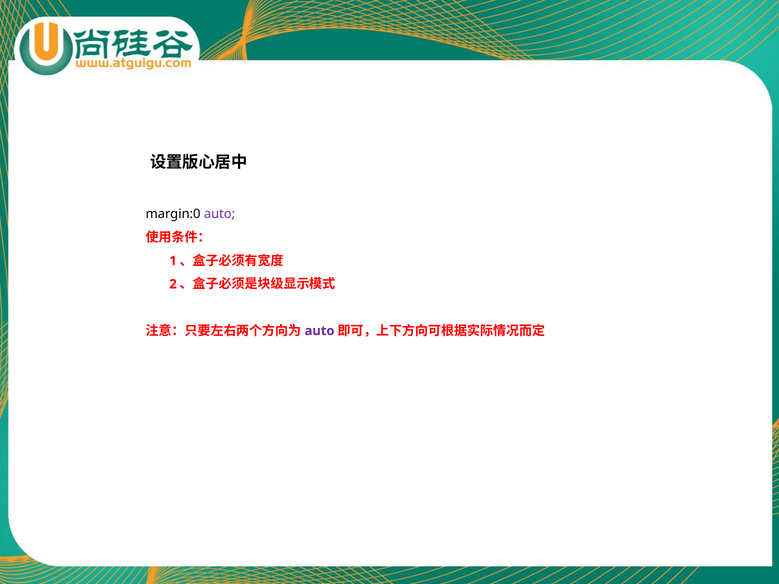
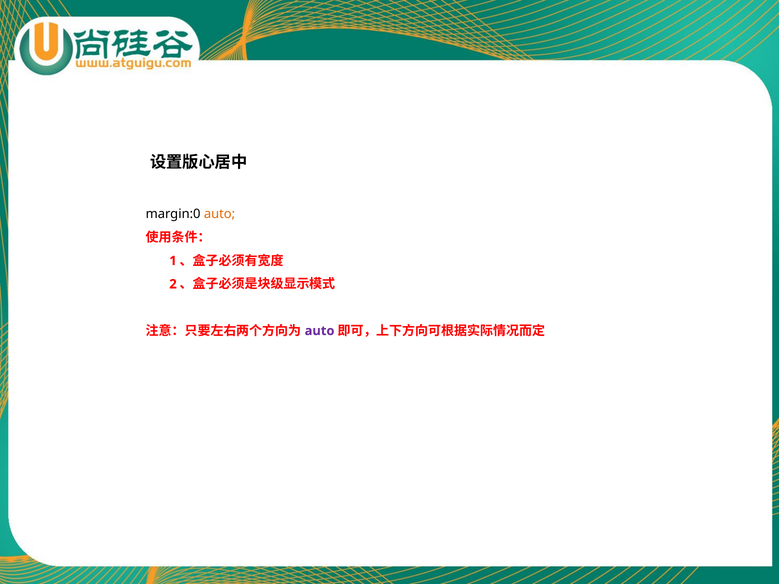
auto at (220, 214) colour: purple -> orange
